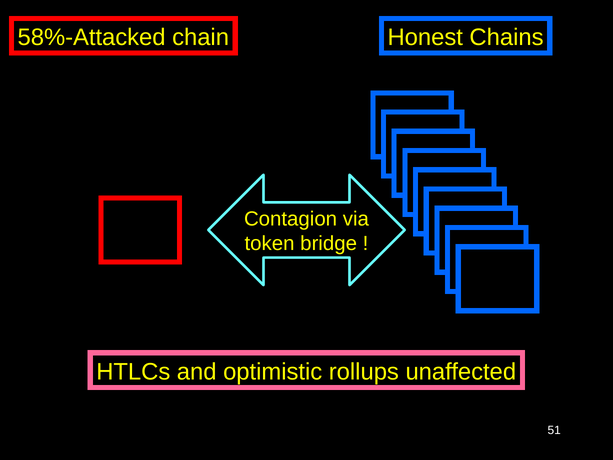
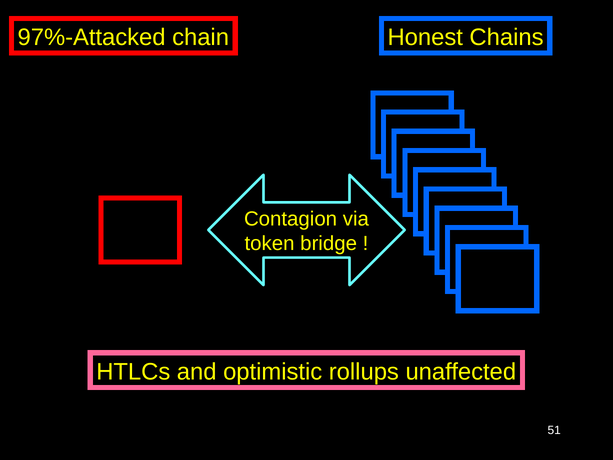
58%-Attacked: 58%-Attacked -> 97%-Attacked
